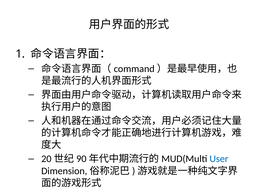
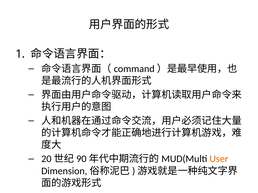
User colour: blue -> orange
